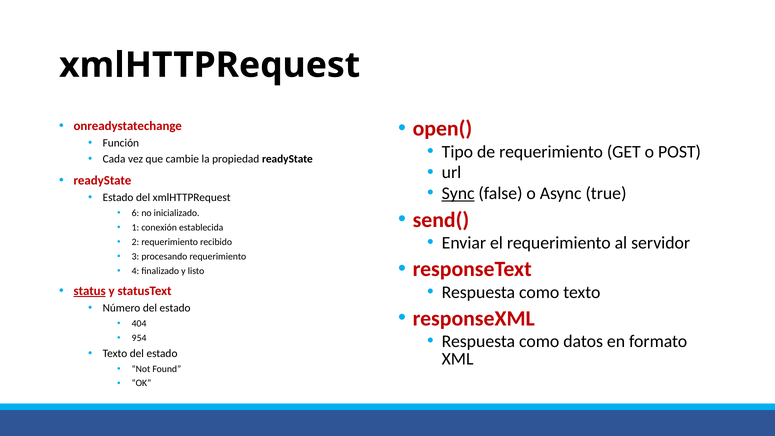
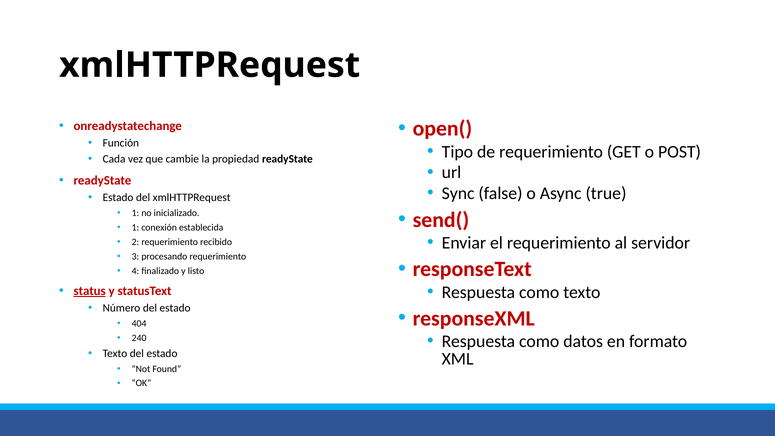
Sync underline: present -> none
6 at (135, 213): 6 -> 1
954: 954 -> 240
